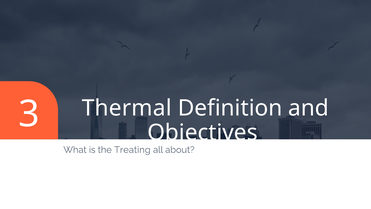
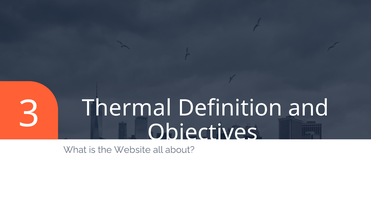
Treating: Treating -> Website
